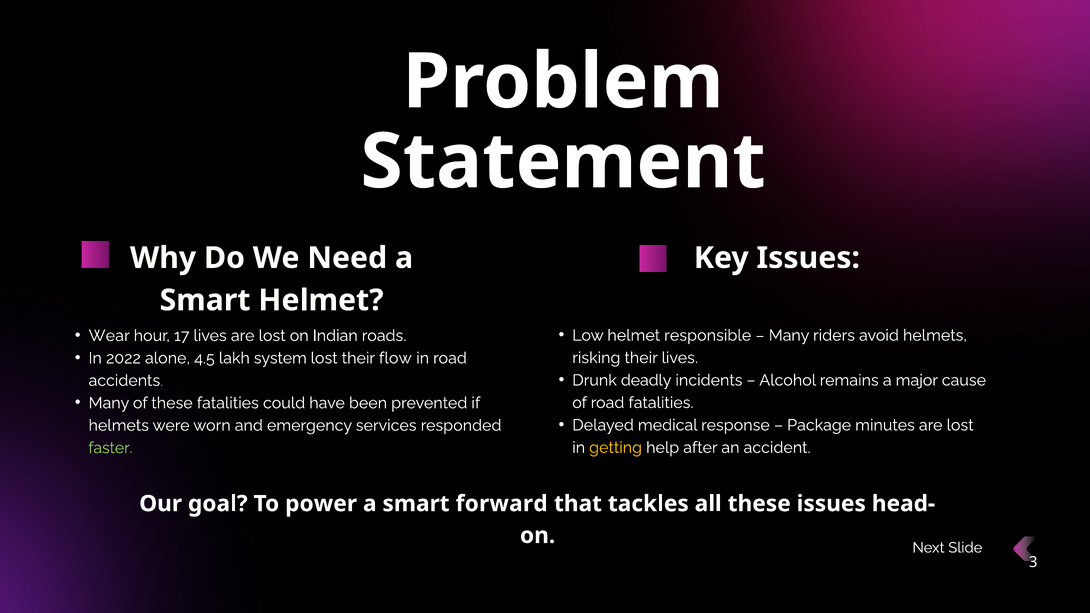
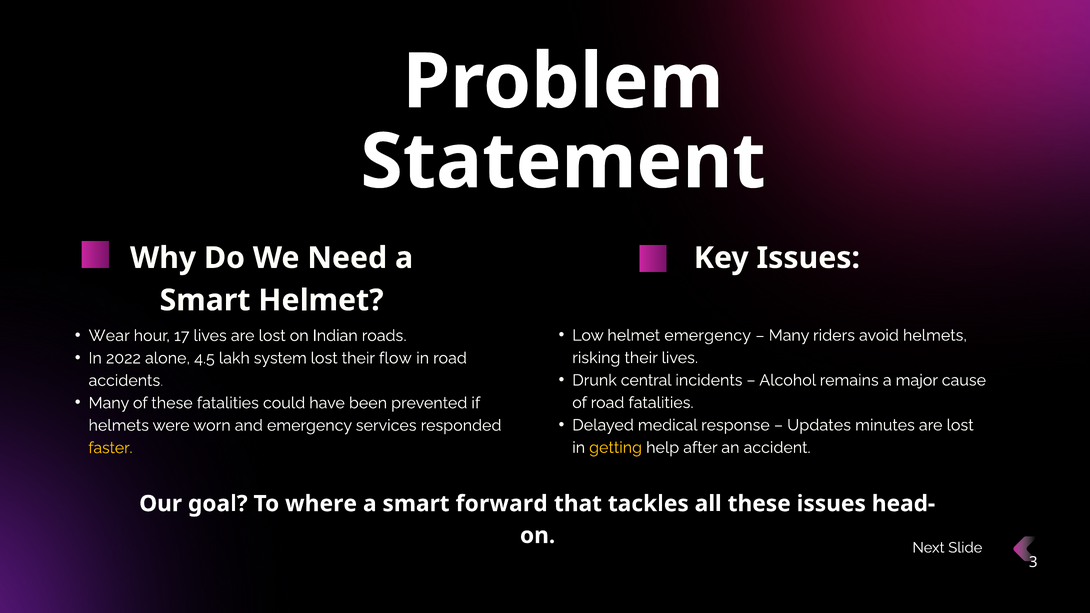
helmet responsible: responsible -> emergency
deadly: deadly -> central
Package: Package -> Updates
faster colour: light green -> yellow
power: power -> where
